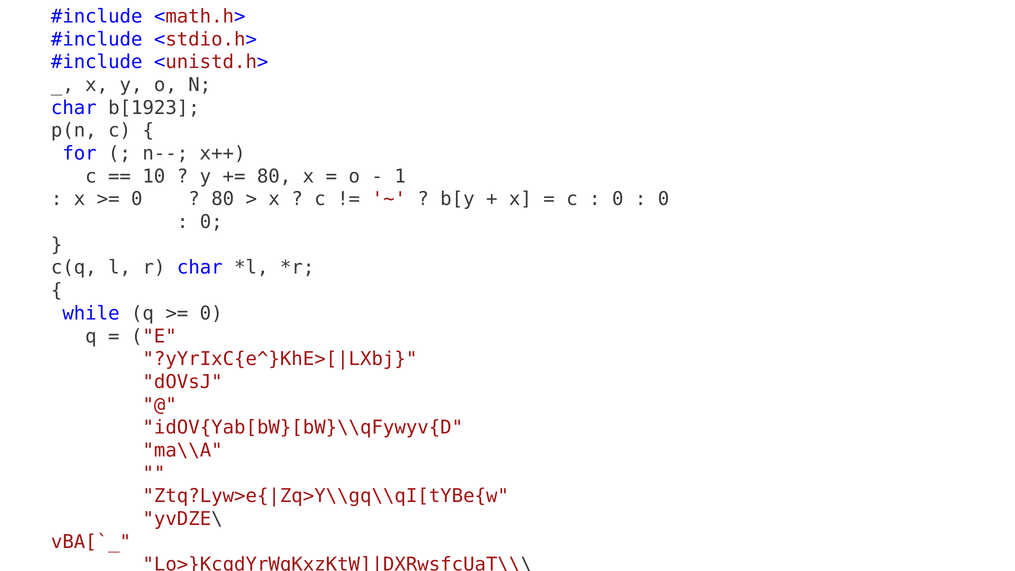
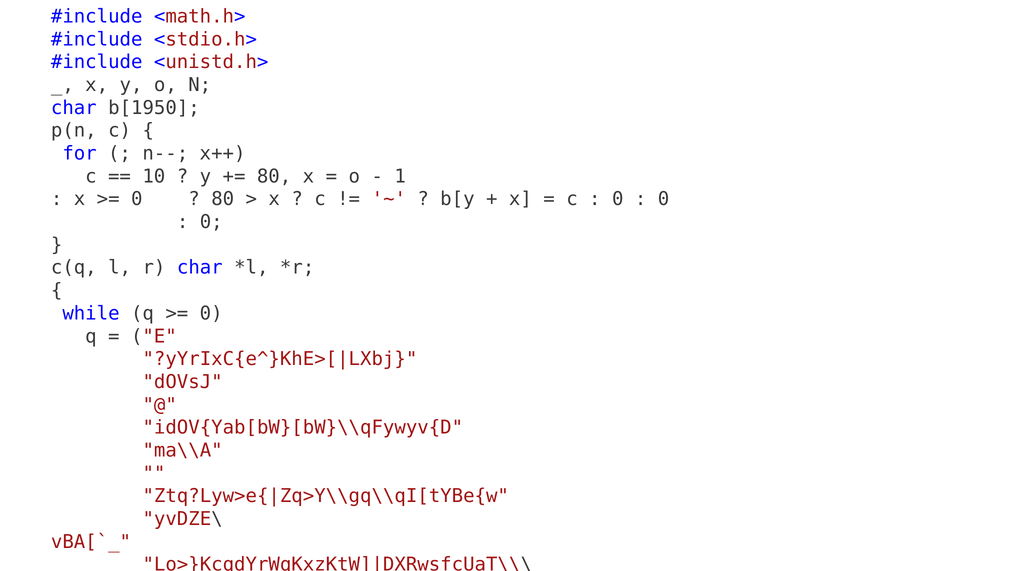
b[1923: b[1923 -> b[1950
